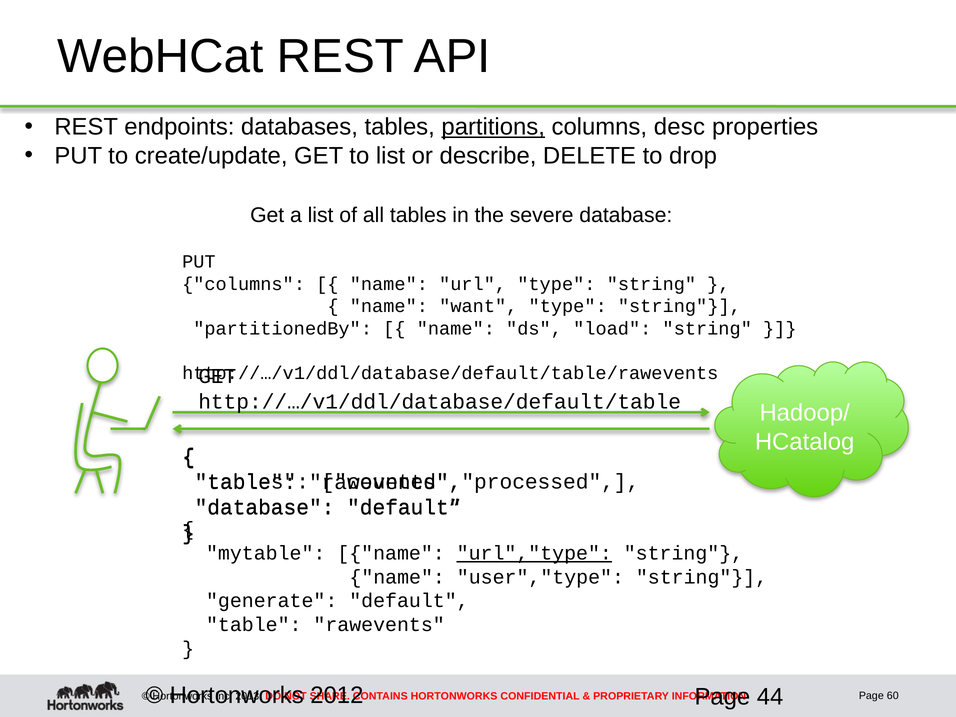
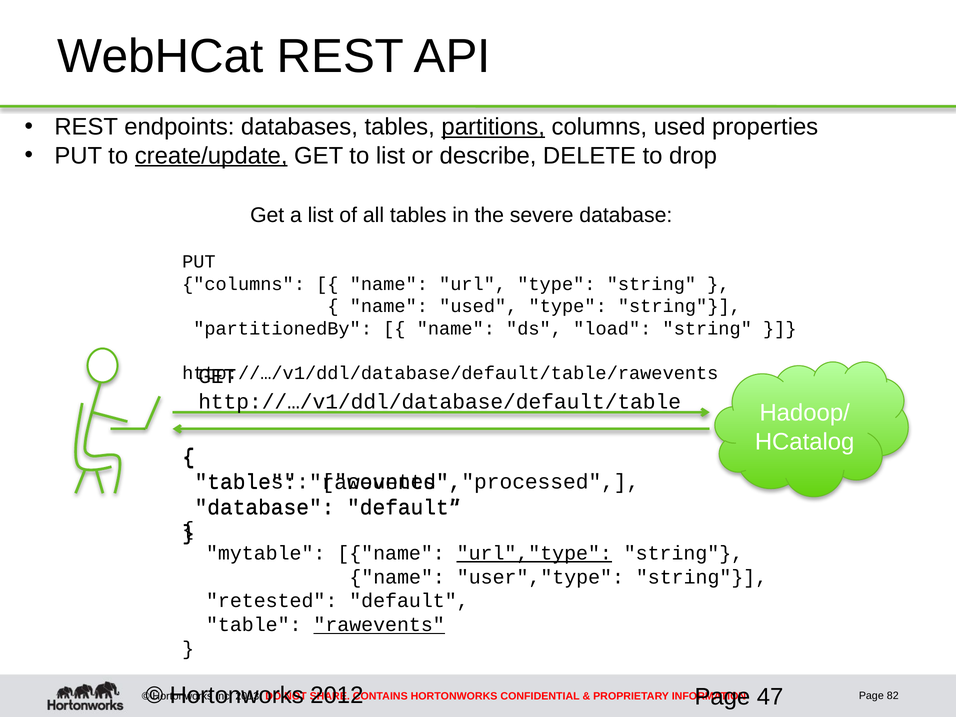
columns desc: desc -> used
create/update underline: none -> present
name want: want -> used
generate: generate -> retested
rawevents at (379, 625) underline: none -> present
44: 44 -> 47
60: 60 -> 82
